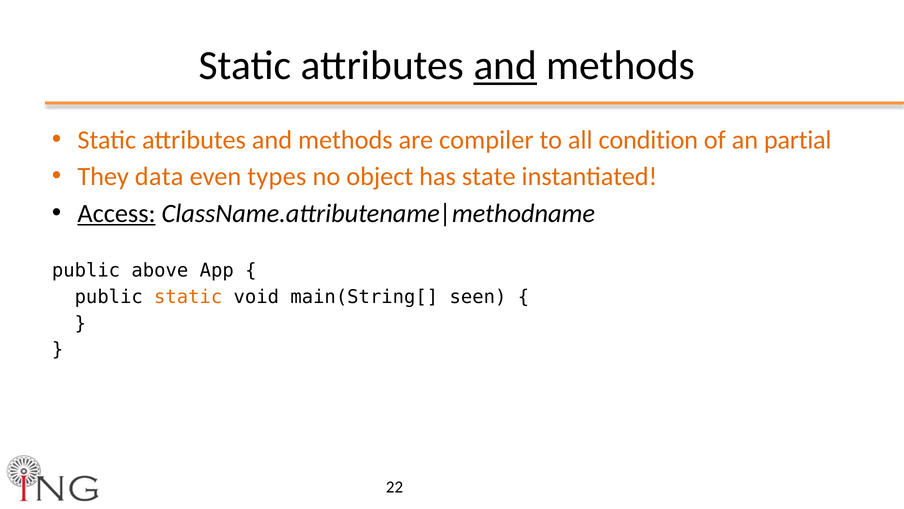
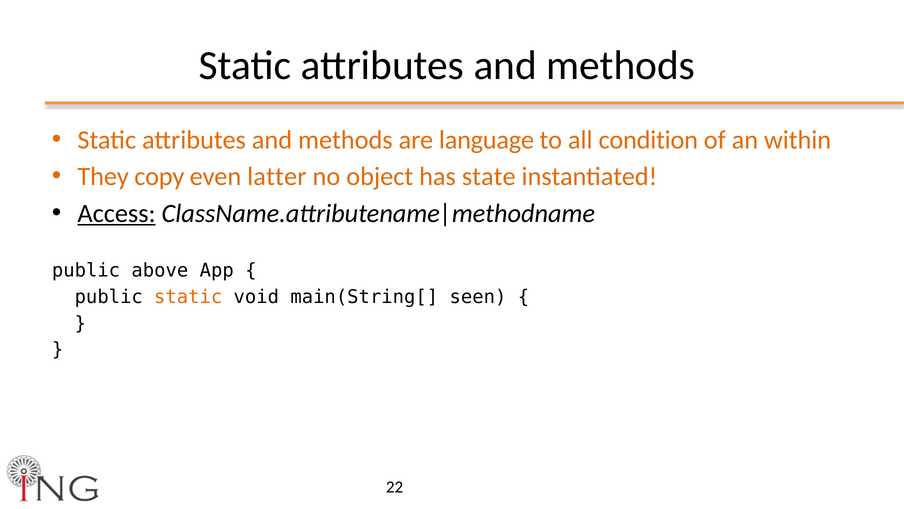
and at (505, 66) underline: present -> none
compiler: compiler -> language
partial: partial -> within
data: data -> copy
types: types -> latter
